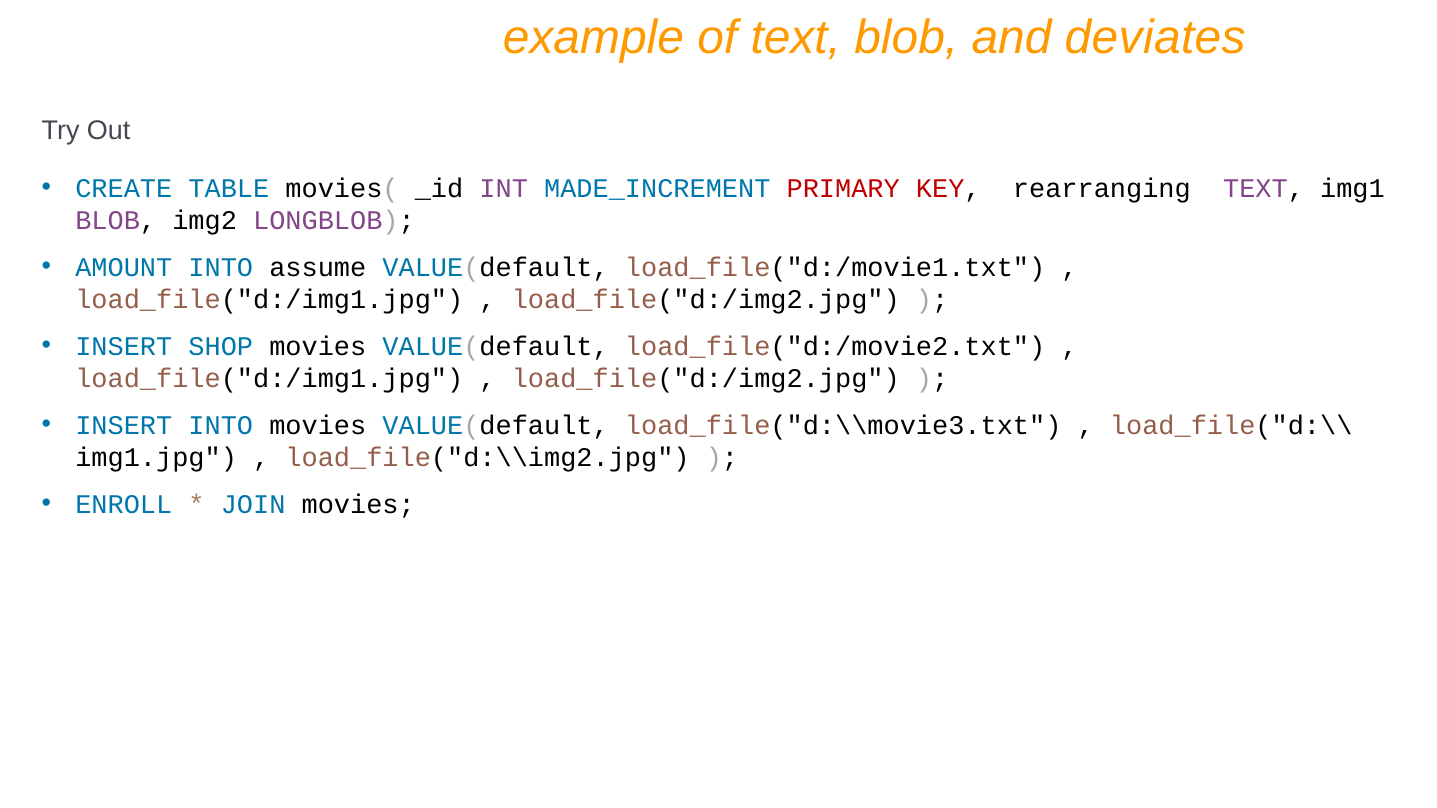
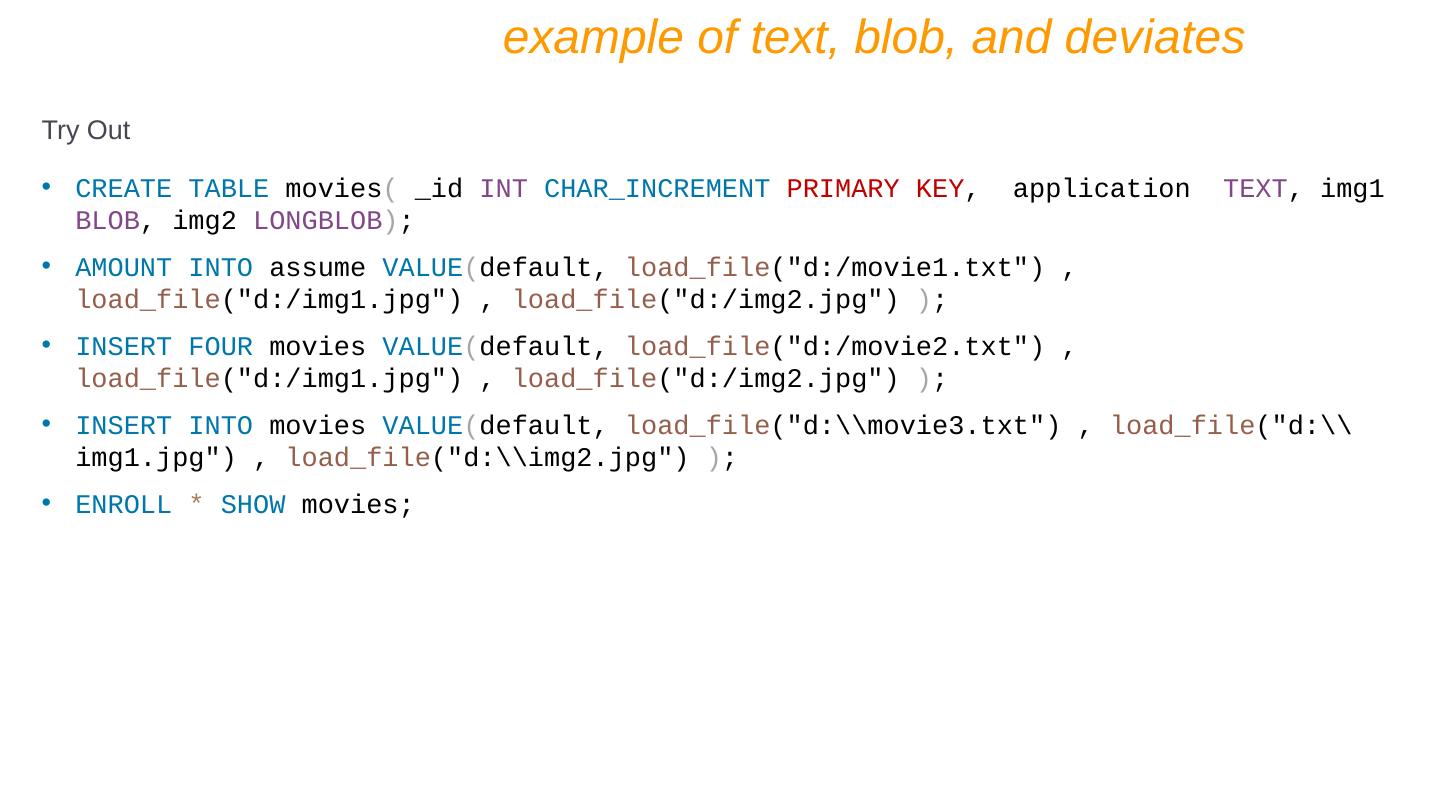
MADE_INCREMENT: MADE_INCREMENT -> CHAR_INCREMENT
rearranging: rearranging -> application
SHOP: SHOP -> FOUR
JOIN: JOIN -> SHOW
